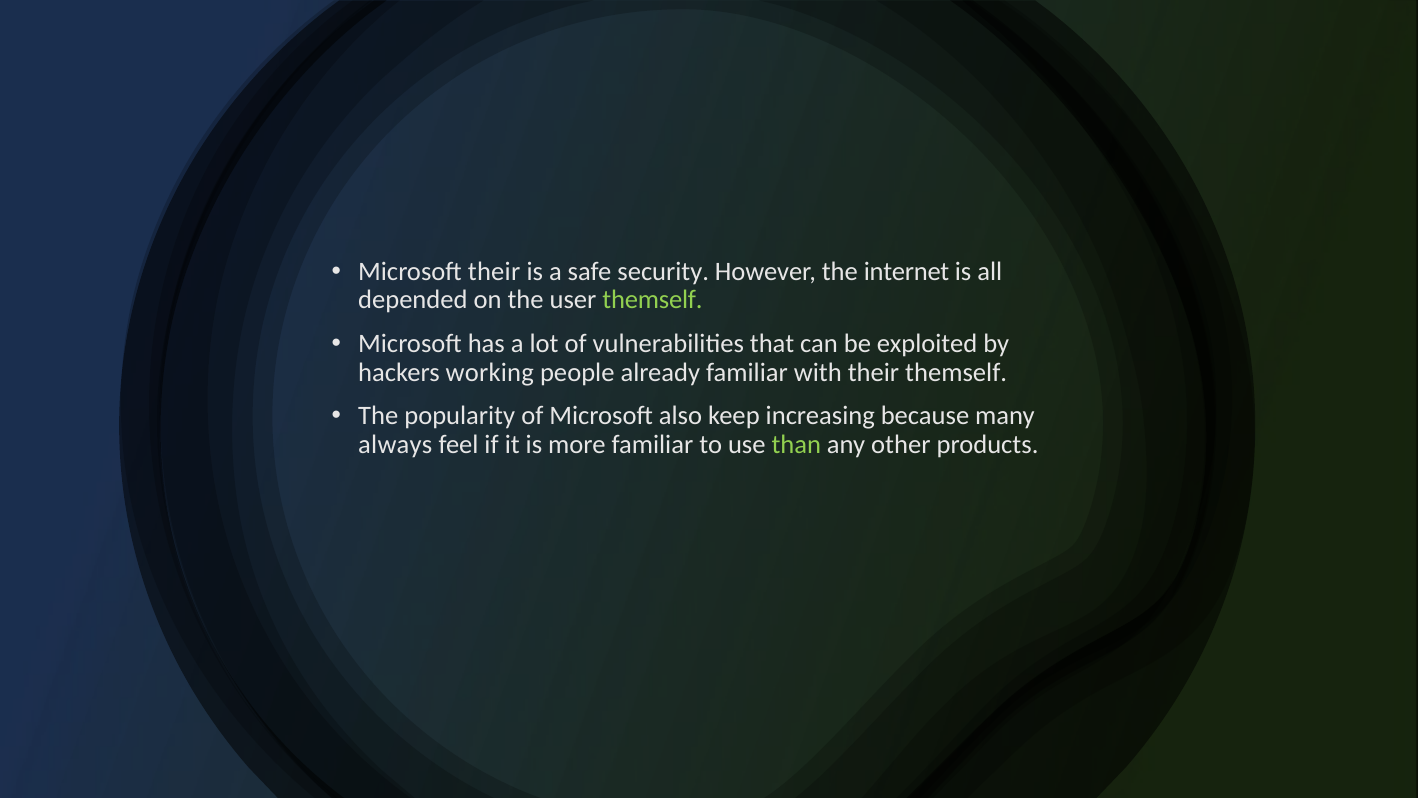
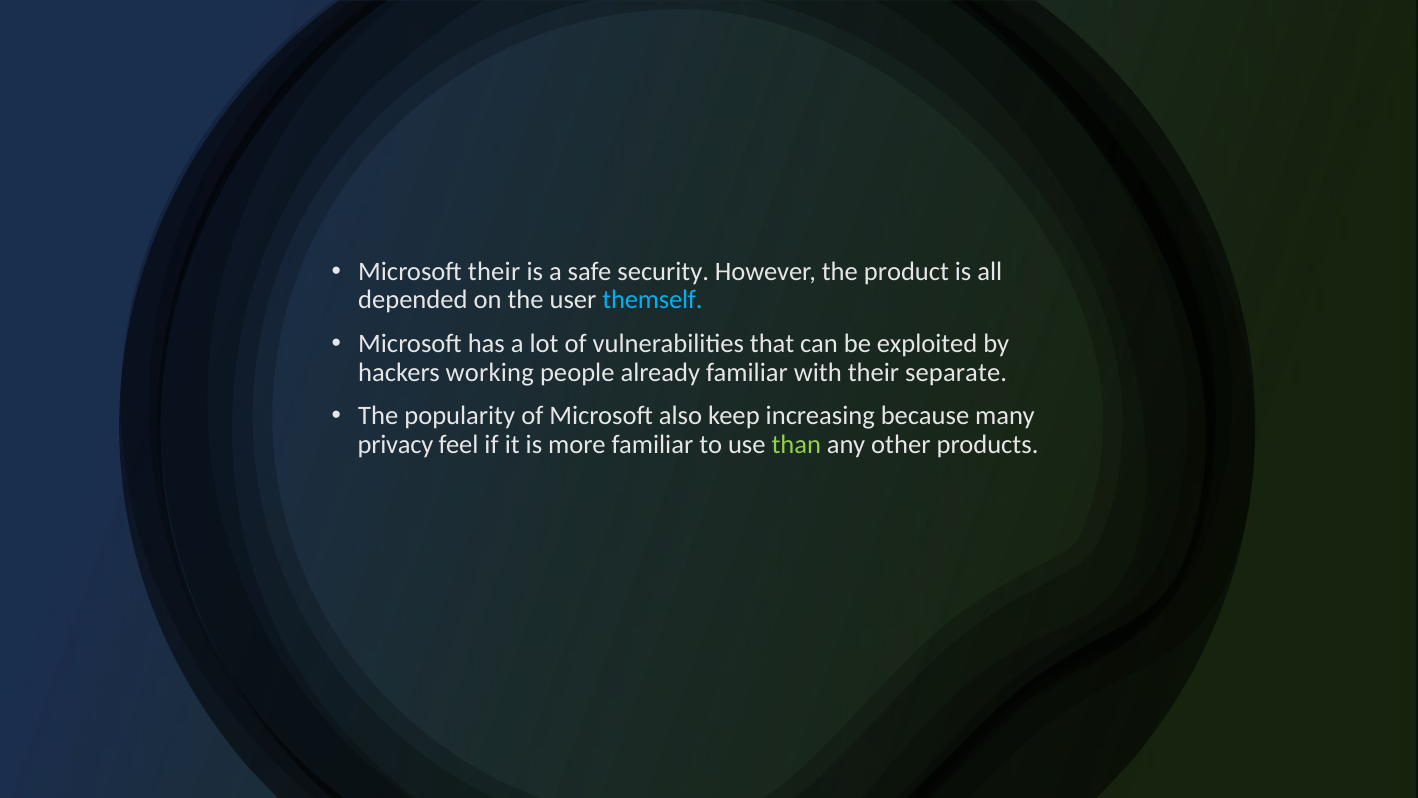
internet: internet -> product
themself at (652, 300) colour: light green -> light blue
their themself: themself -> separate
always: always -> privacy
